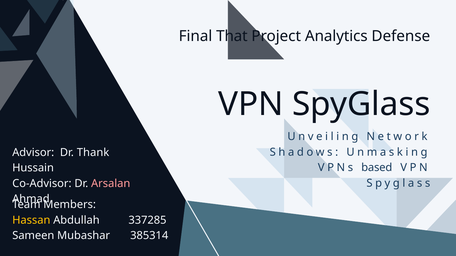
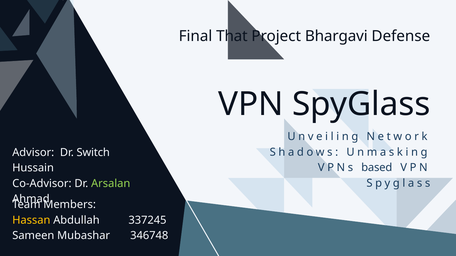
Analytics: Analytics -> Bhargavi
Thank: Thank -> Switch
Arsalan colour: pink -> light green
337285: 337285 -> 337245
385314: 385314 -> 346748
